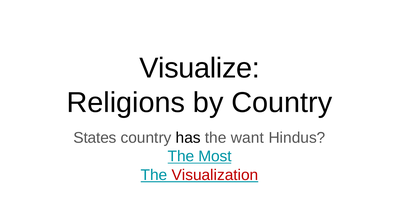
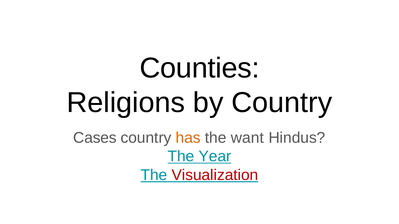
Visualize: Visualize -> Counties
States: States -> Cases
has colour: black -> orange
Most: Most -> Year
